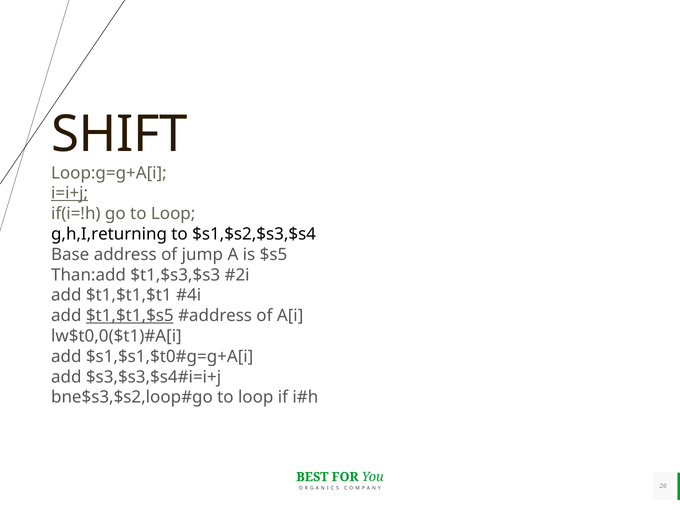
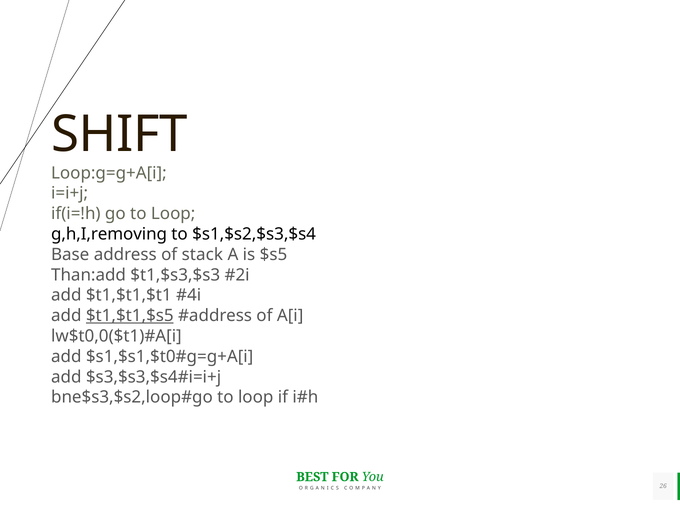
i=i+j underline: present -> none
g,h,I,returning: g,h,I,returning -> g,h,I,removing
jump: jump -> stack
